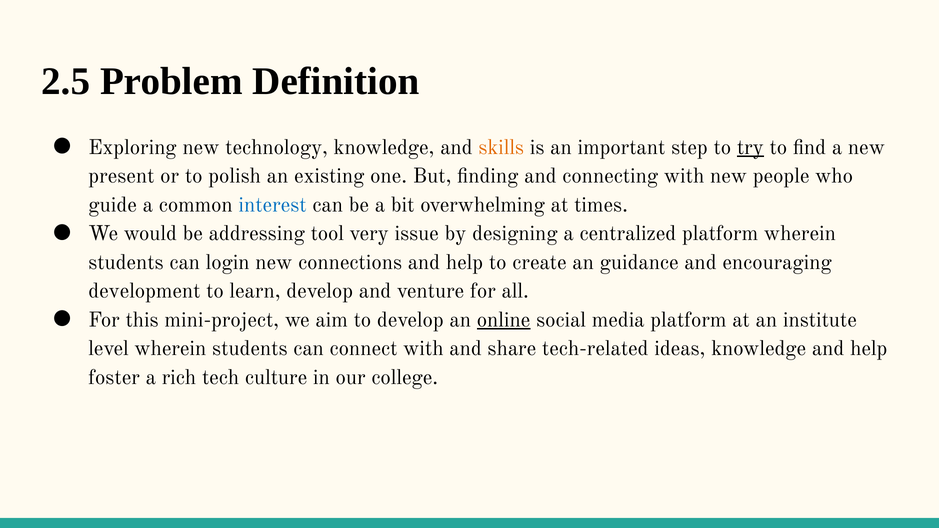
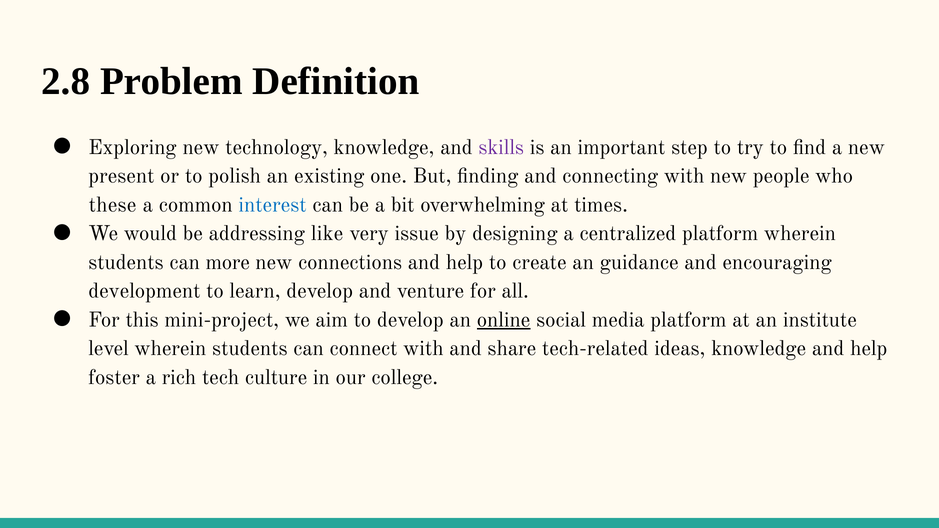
2.5: 2.5 -> 2.8
skills colour: orange -> purple
try underline: present -> none
guide: guide -> these
tool: tool -> like
login: login -> more
